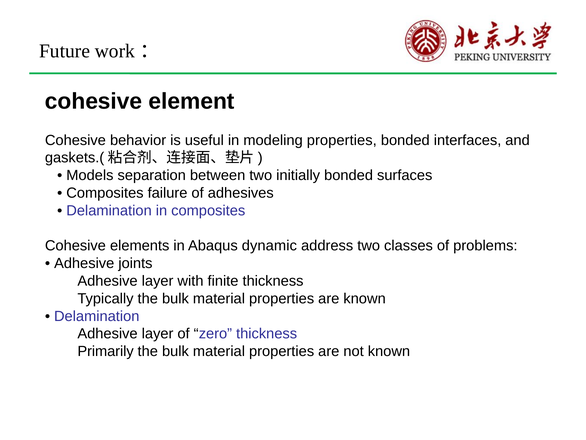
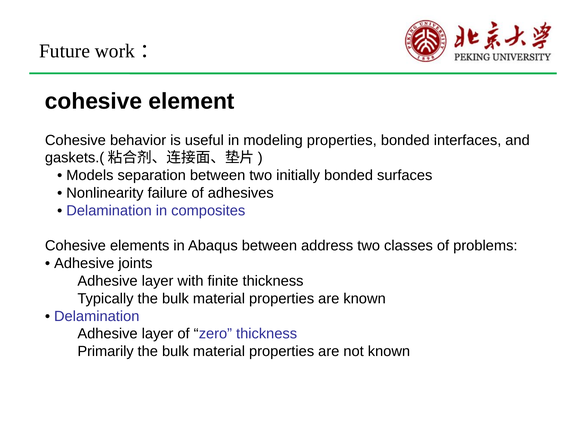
Composites at (105, 193): Composites -> Nonlinearity
Abaqus dynamic: dynamic -> between
